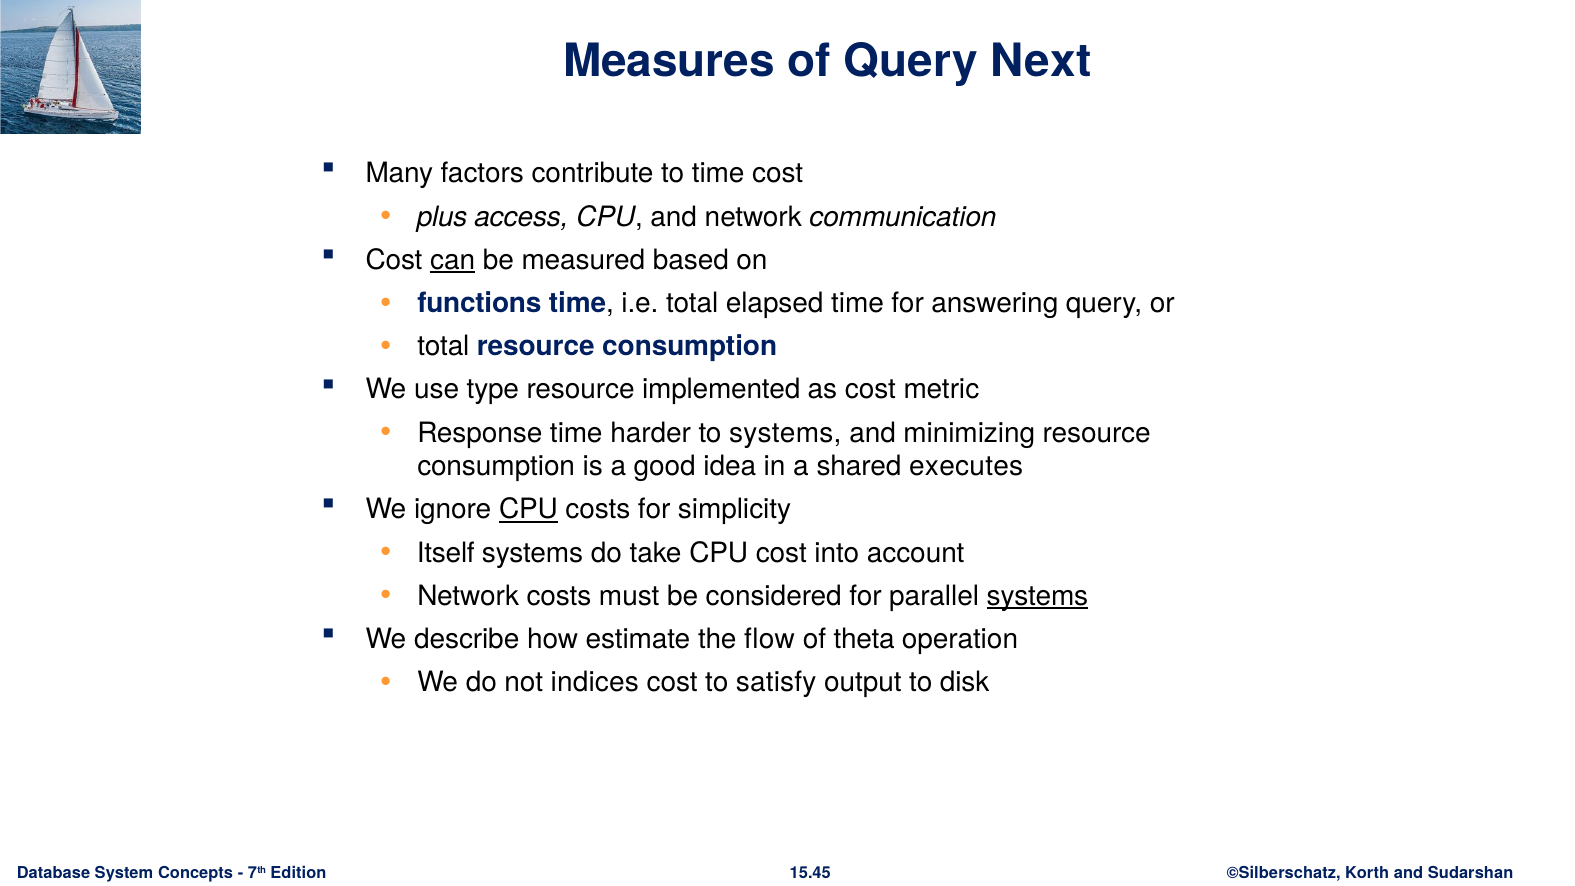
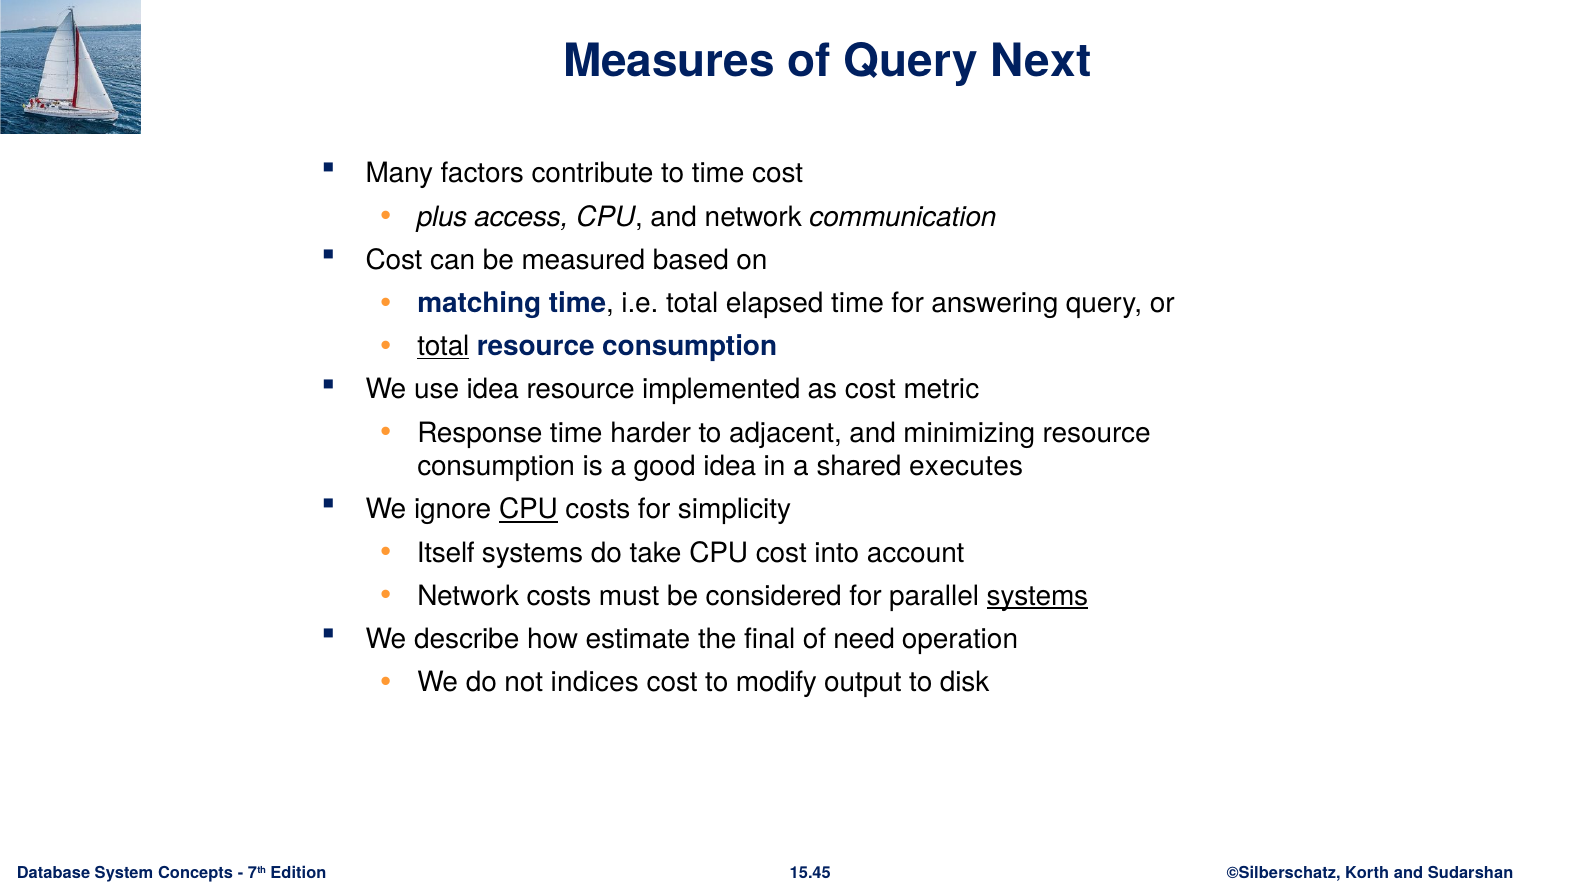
can underline: present -> none
functions: functions -> matching
total at (443, 346) underline: none -> present
use type: type -> idea
to systems: systems -> adjacent
flow: flow -> final
theta: theta -> need
satisfy: satisfy -> modify
